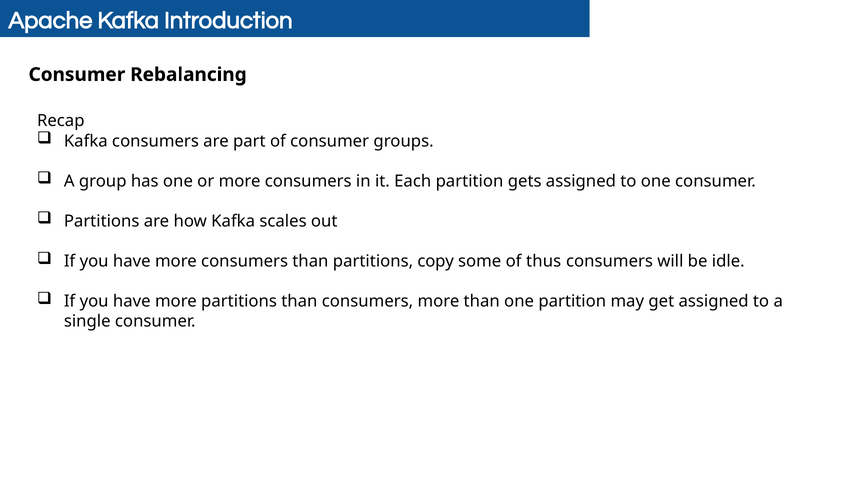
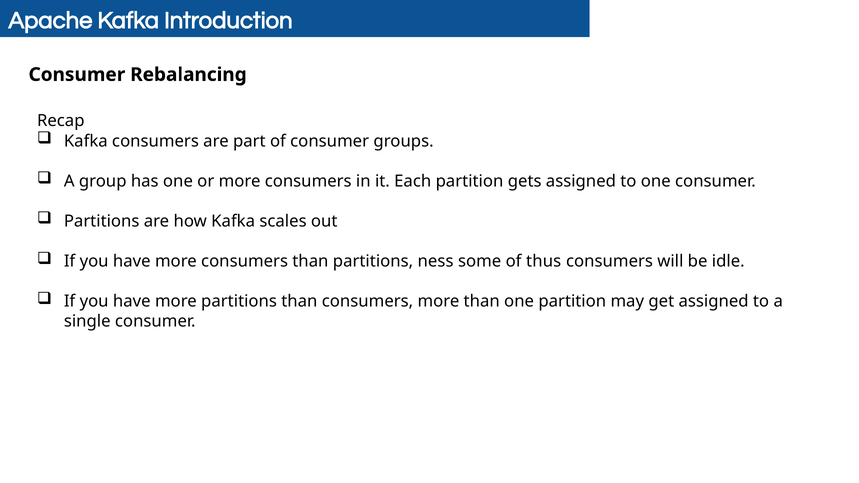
copy: copy -> ness
